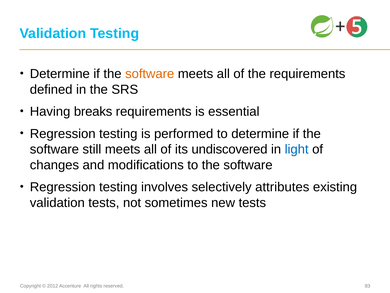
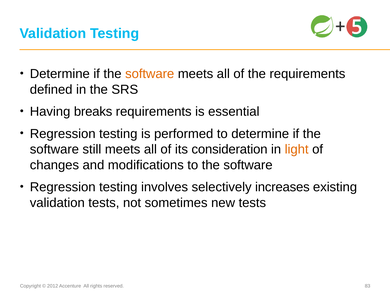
undiscovered: undiscovered -> consideration
light colour: blue -> orange
attributes: attributes -> increases
